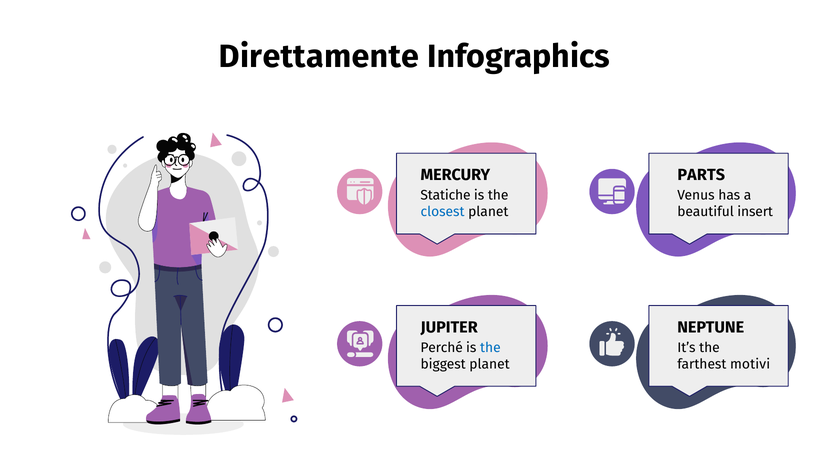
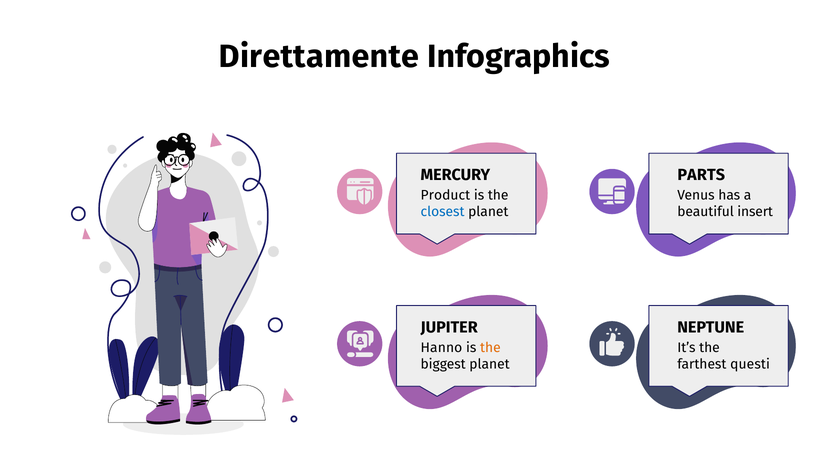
Statiche: Statiche -> Product
Perché: Perché -> Hanno
the at (490, 348) colour: blue -> orange
motivi: motivi -> questi
